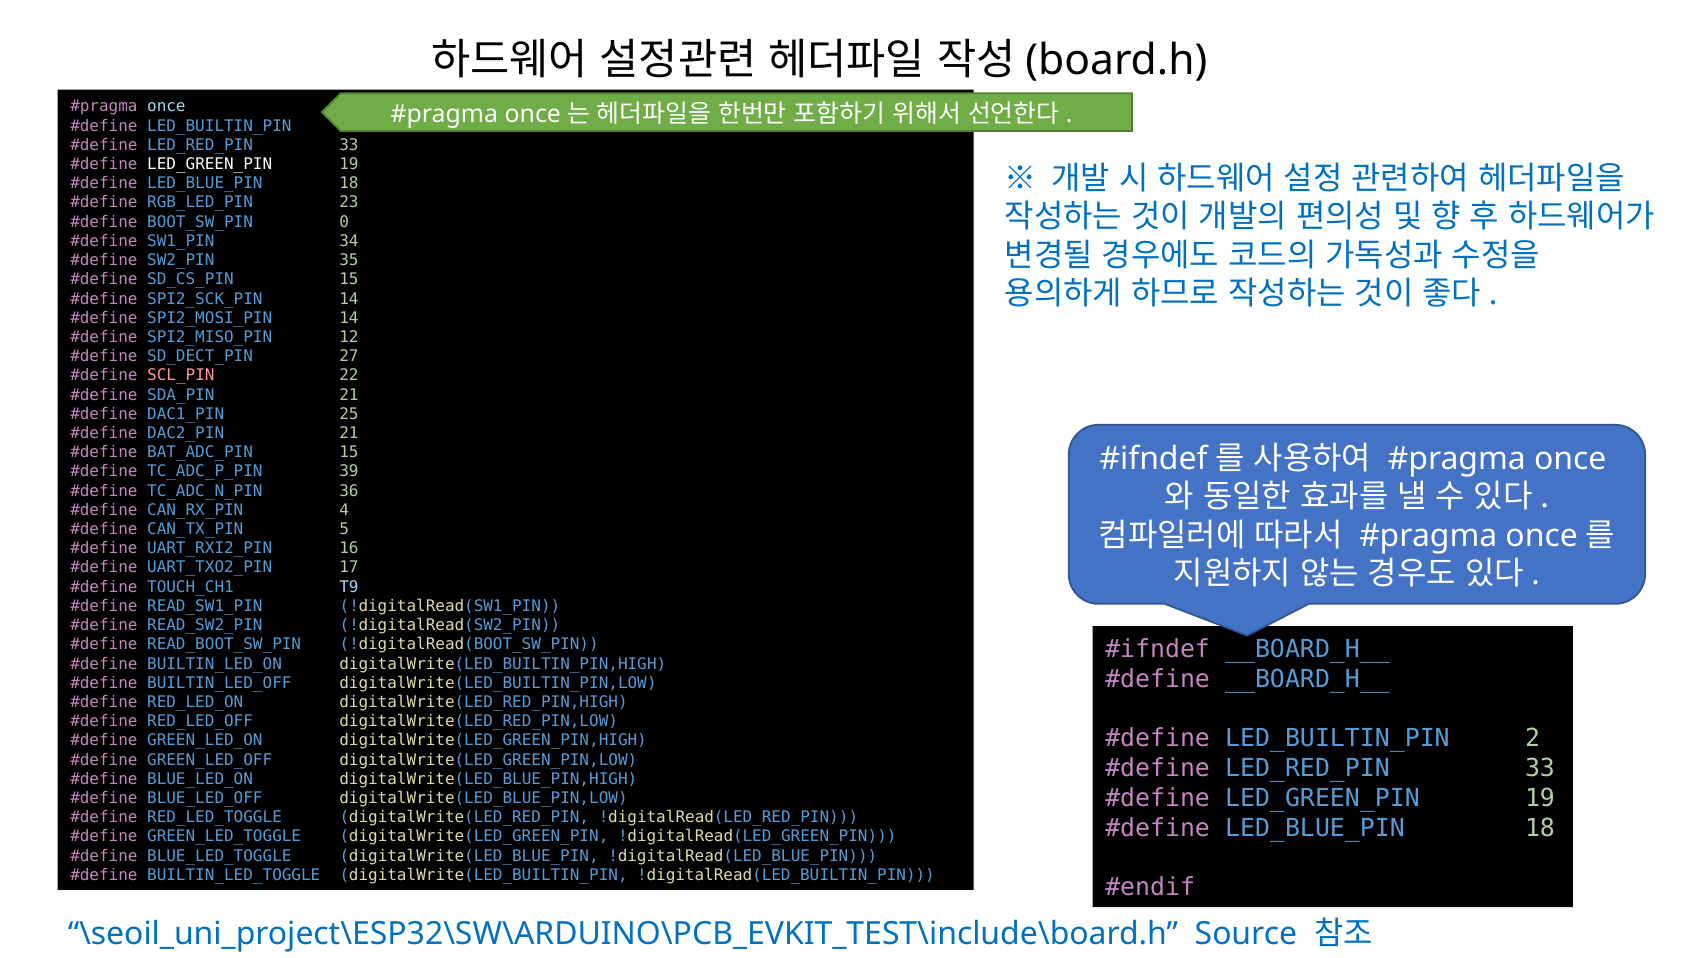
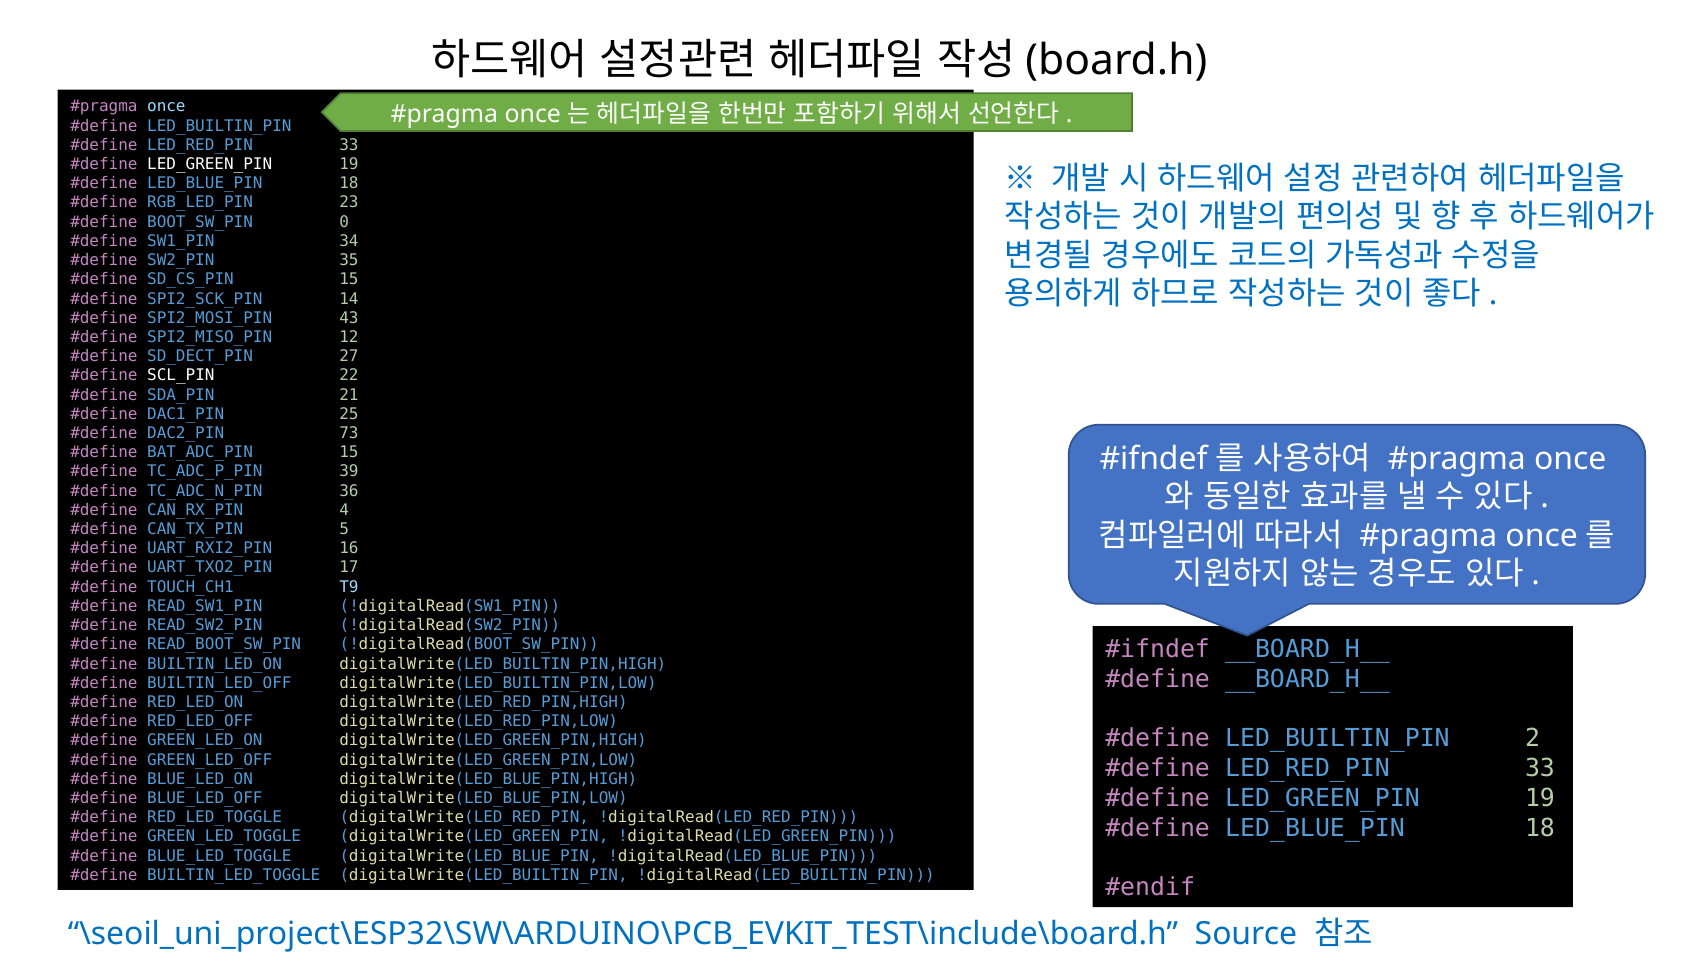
SPI2_MOSI_PIN 14: 14 -> 43
SCL_PIN colour: pink -> white
DAC2_PIN 21: 21 -> 73
